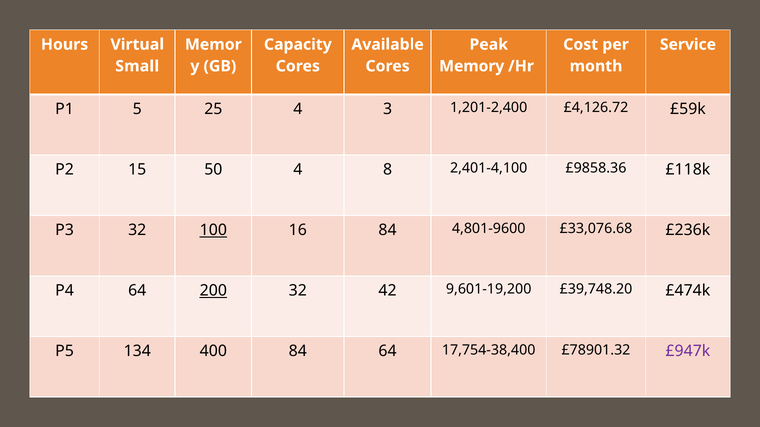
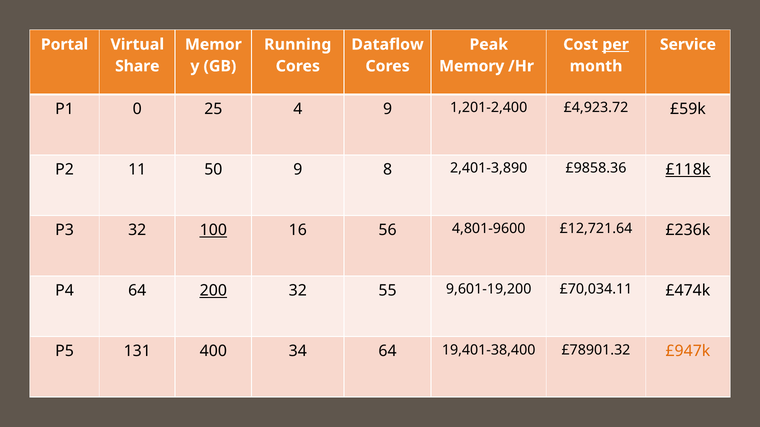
Hours: Hours -> Portal
Capacity: Capacity -> Running
Available: Available -> Dataflow
per underline: none -> present
Small: Small -> Share
5: 5 -> 0
4 3: 3 -> 9
£4,126.72: £4,126.72 -> £4,923.72
15: 15 -> 11
50 4: 4 -> 9
2,401-4,100: 2,401-4,100 -> 2,401-3,890
£118k underline: none -> present
16 84: 84 -> 56
£33,076.68: £33,076.68 -> £12,721.64
42: 42 -> 55
£39,748.20: £39,748.20 -> £70,034.11
134: 134 -> 131
400 84: 84 -> 34
17,754-38,400: 17,754-38,400 -> 19,401-38,400
£947k colour: purple -> orange
